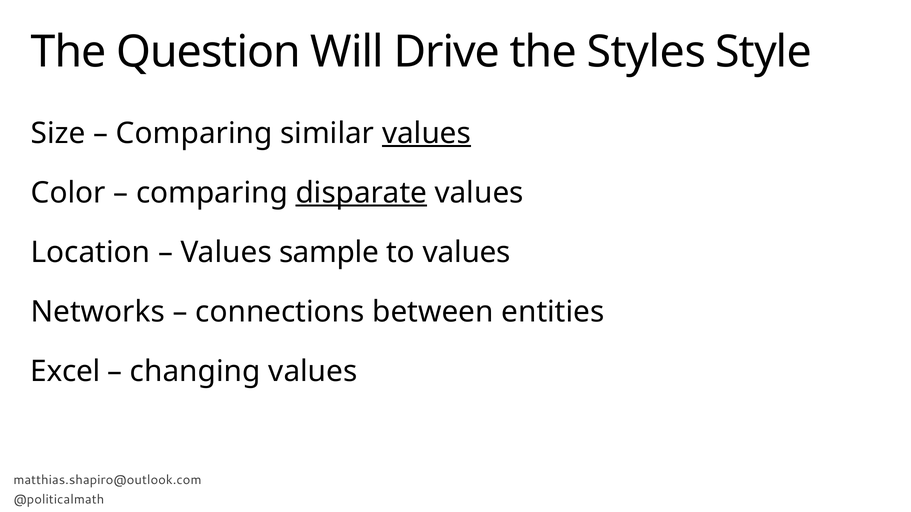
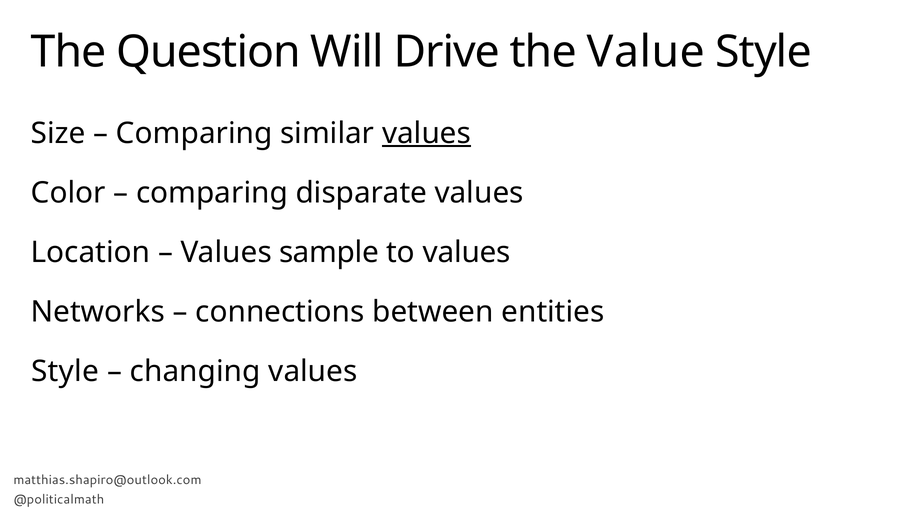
Styles: Styles -> Value
disparate underline: present -> none
Excel at (65, 372): Excel -> Style
